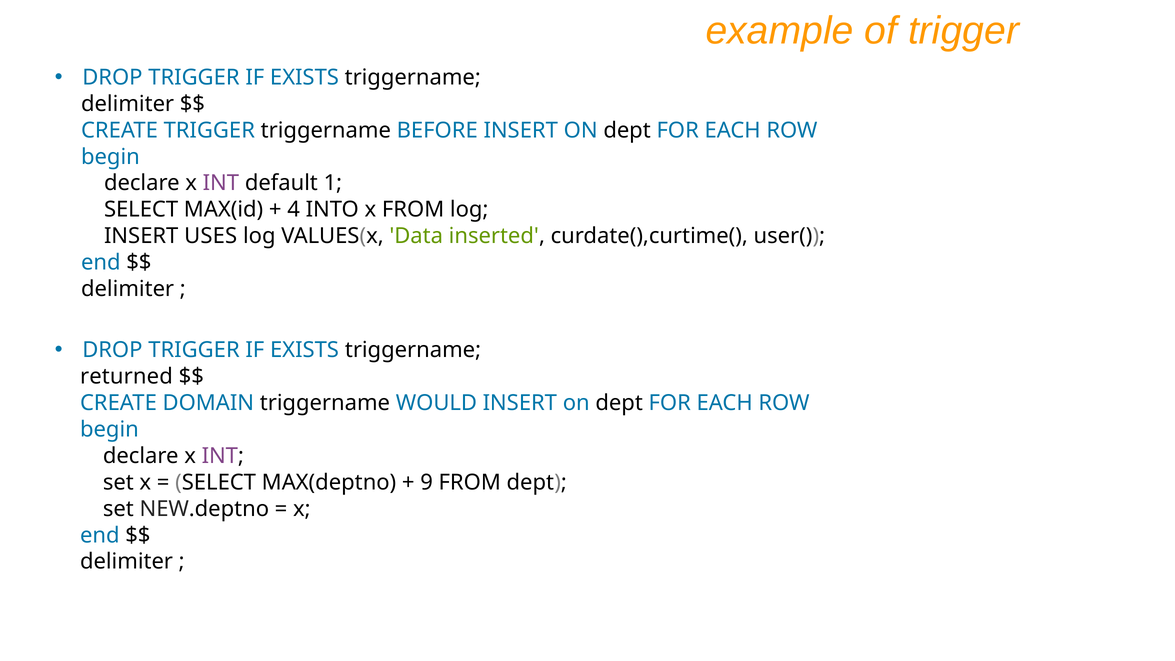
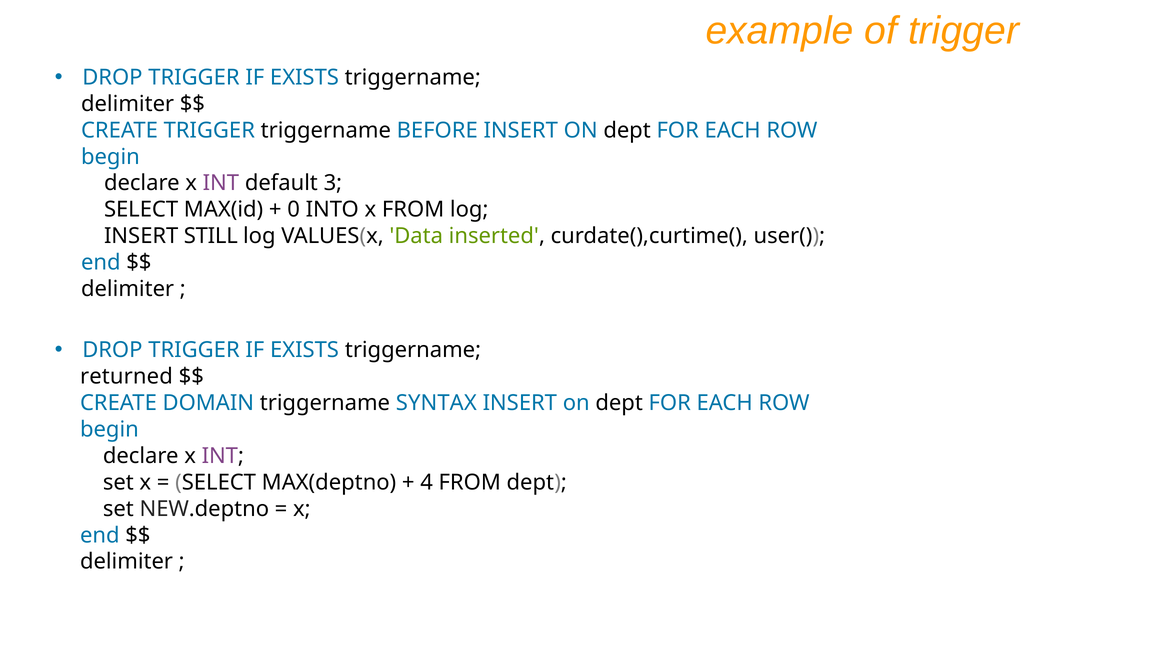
1: 1 -> 3
4: 4 -> 0
USES: USES -> STILL
WOULD: WOULD -> SYNTAX
9: 9 -> 4
